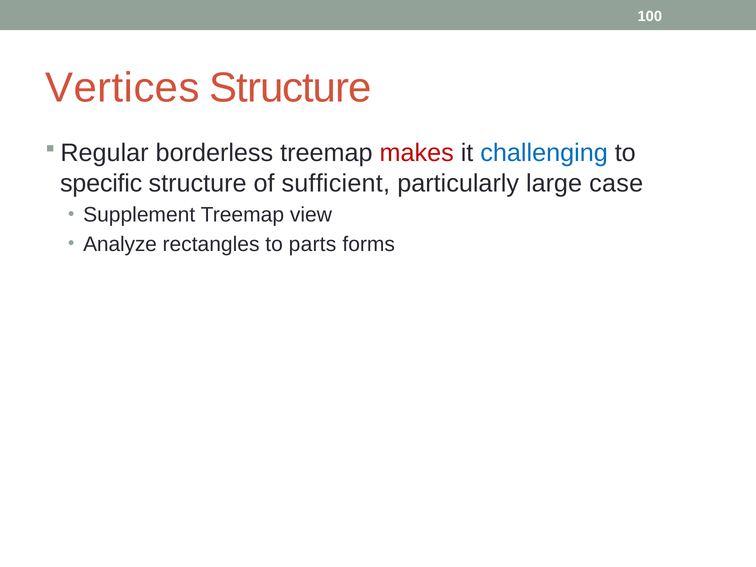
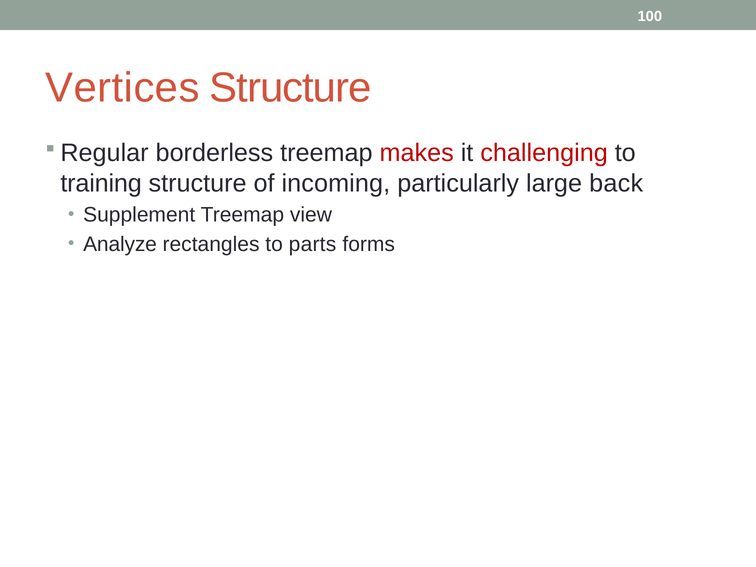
challenging colour: blue -> red
specific: specific -> training
sufficient: sufficient -> incoming
case: case -> back
